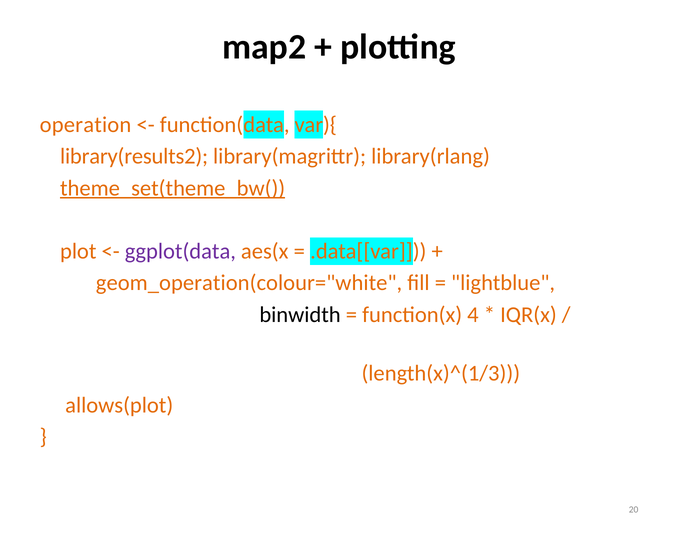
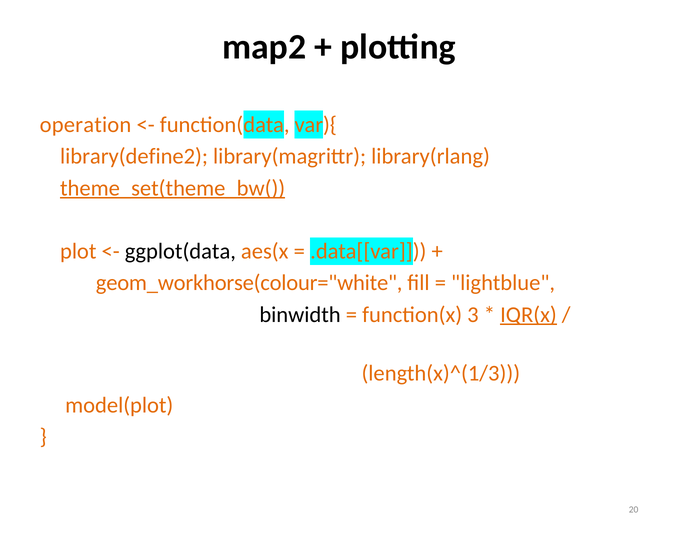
library(results2: library(results2 -> library(define2
ggplot(data colour: purple -> black
geom_operation(colour="white: geom_operation(colour="white -> geom_workhorse(colour="white
4: 4 -> 3
IQR(x underline: none -> present
allows(plot: allows(plot -> model(plot
